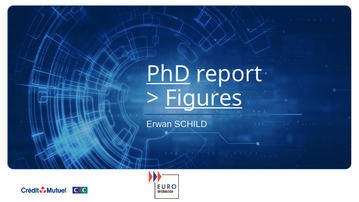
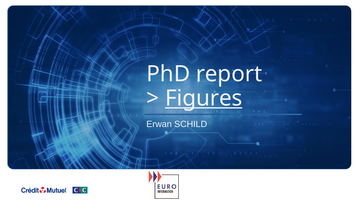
PhD underline: present -> none
